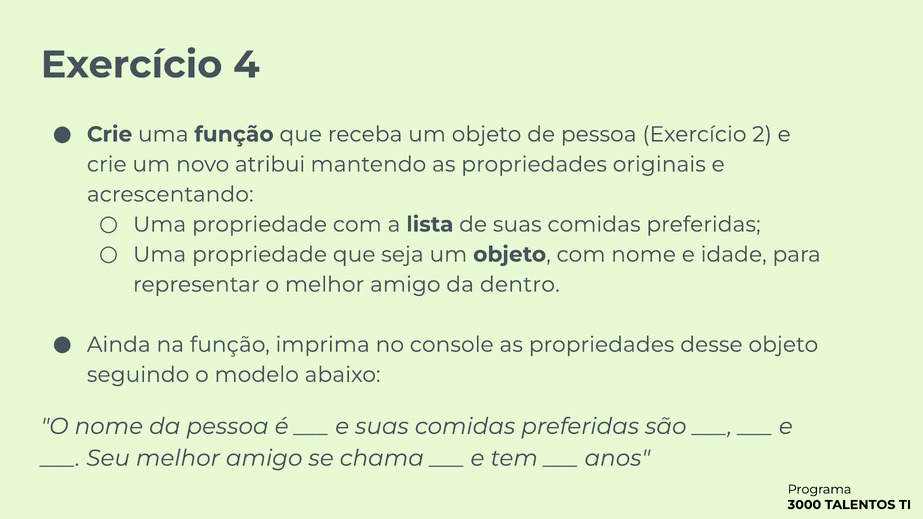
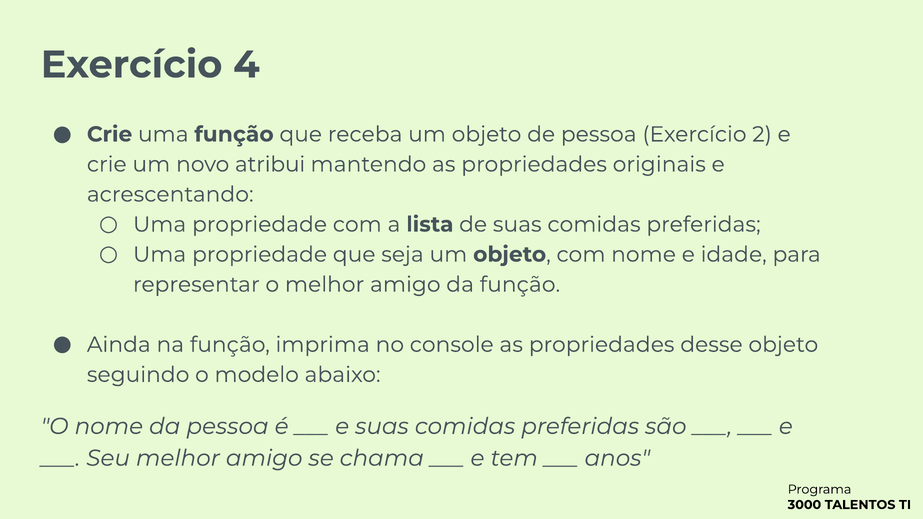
da dentro: dentro -> função
